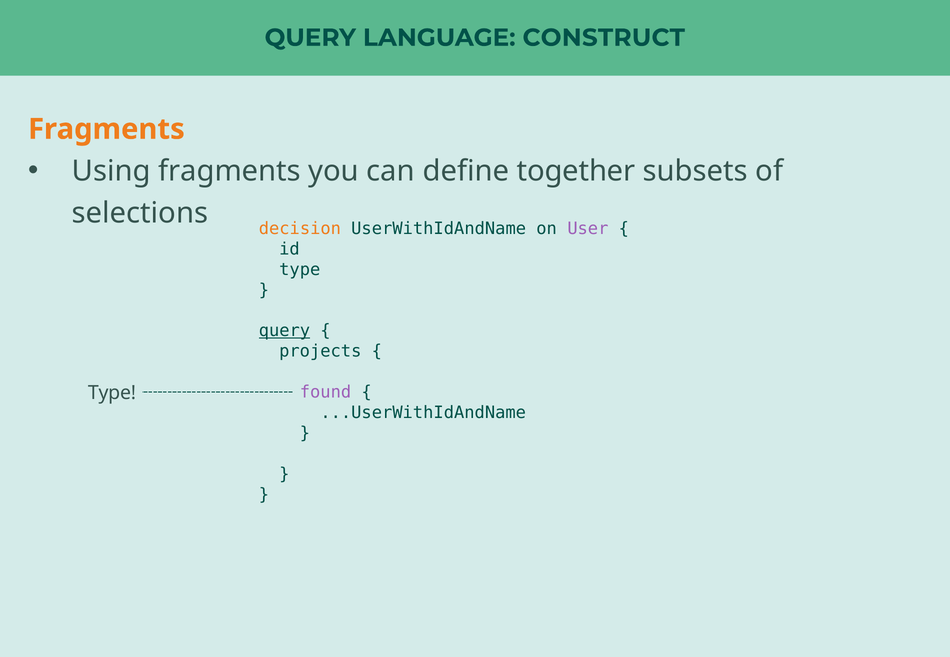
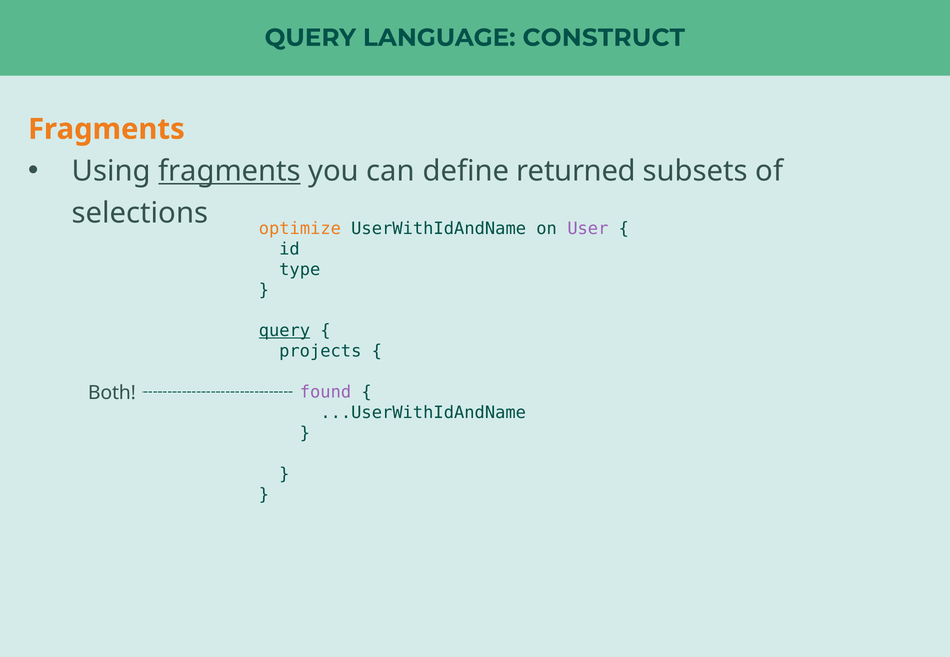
fragments at (230, 171) underline: none -> present
together: together -> returned
decision: decision -> optimize
Type at (112, 393): Type -> Both
